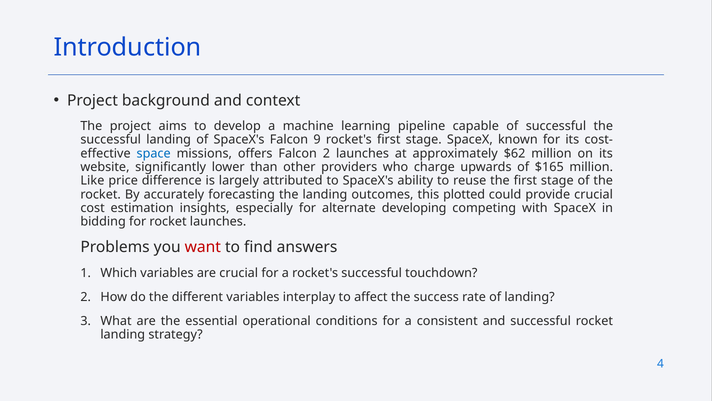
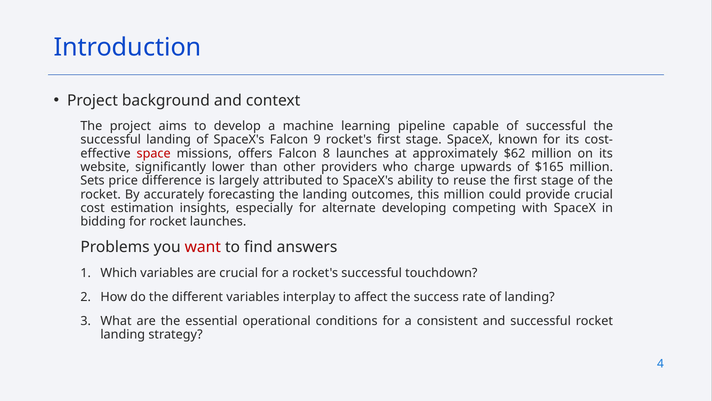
space colour: blue -> red
Falcon 2: 2 -> 8
Like: Like -> Sets
this plotted: plotted -> million
